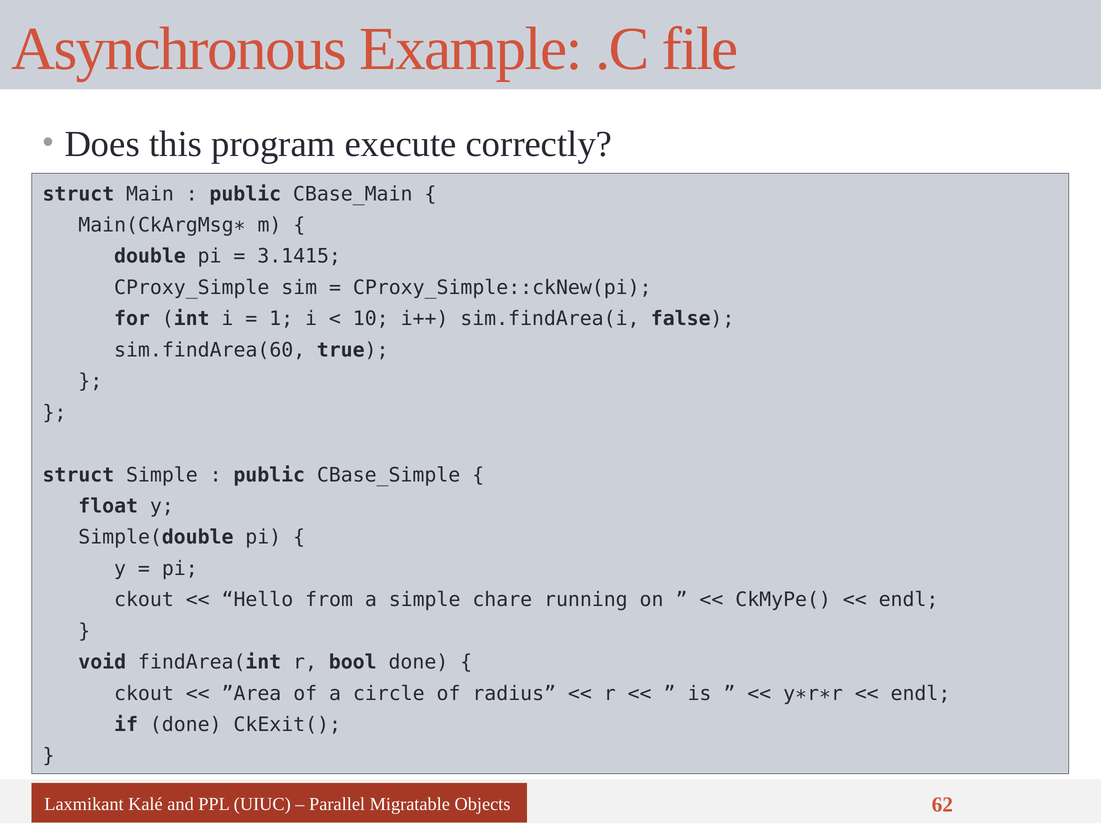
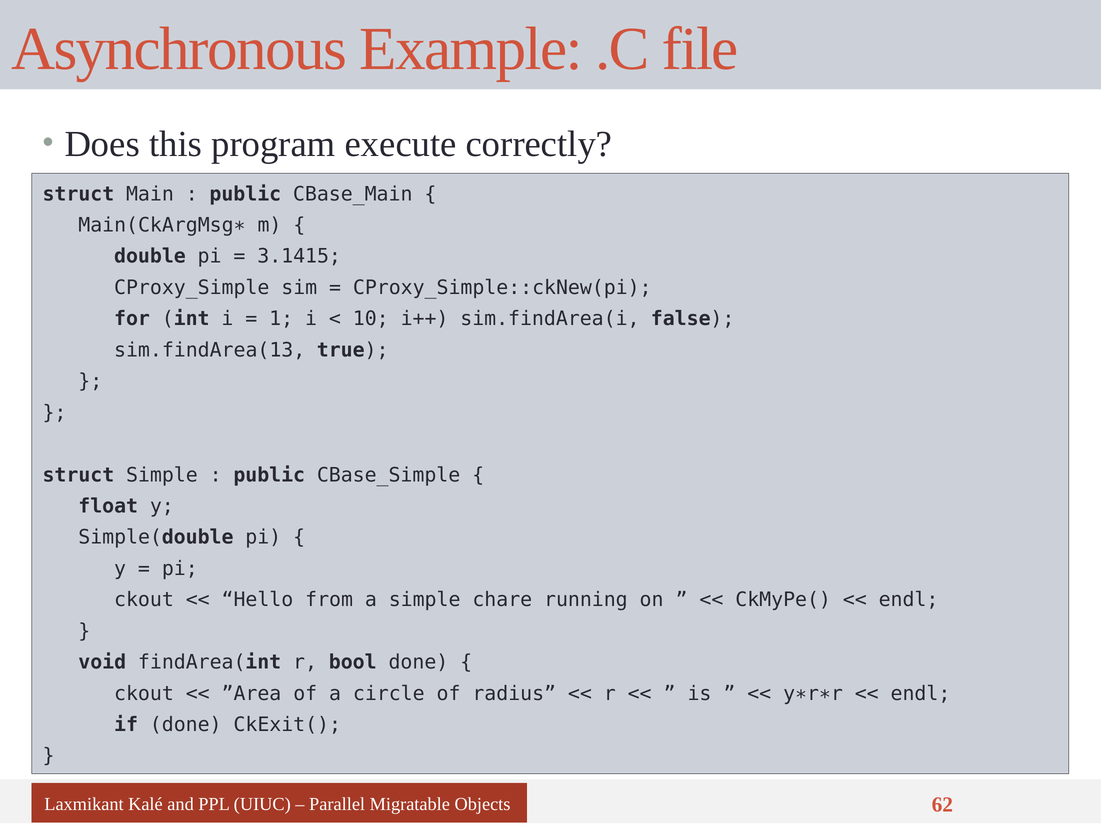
sim.findArea(60: sim.findArea(60 -> sim.findArea(13
